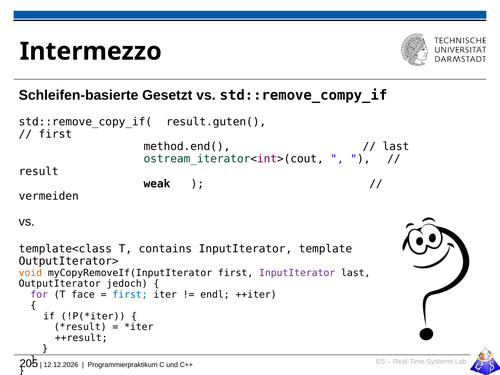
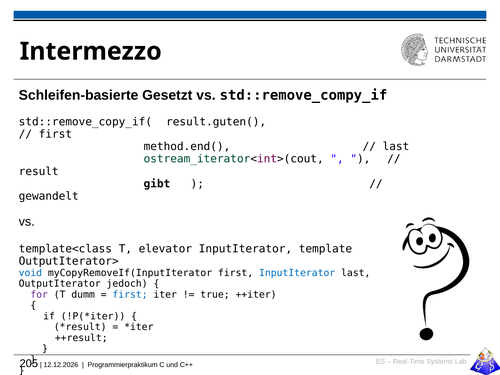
weak: weak -> gibt
vermeiden: vermeiden -> gewandelt
contains: contains -> elevator
void colour: orange -> blue
InputIterator at (297, 273) colour: purple -> blue
face: face -> dumm
endl: endl -> true
